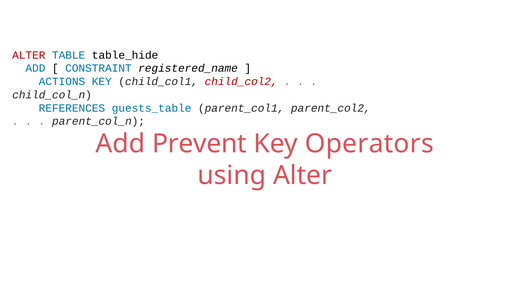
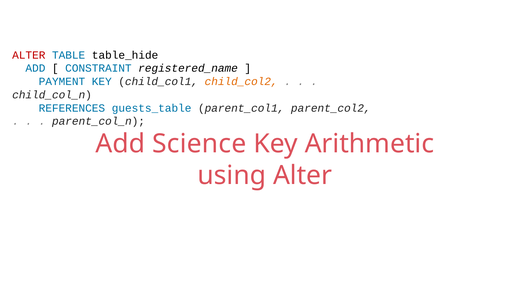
ACTIONS: ACTIONS -> PAYMENT
child_col2 colour: red -> orange
Prevent: Prevent -> Science
Operators: Operators -> Arithmetic
